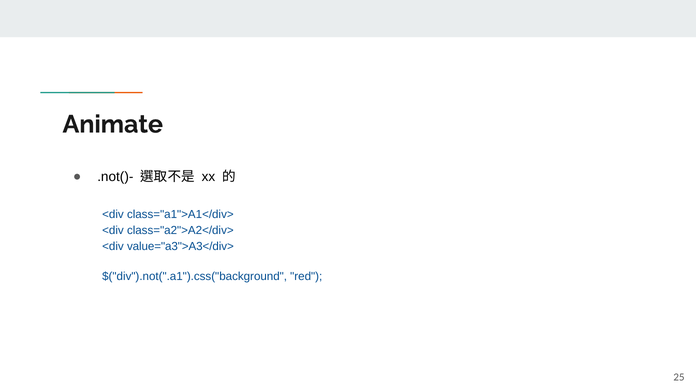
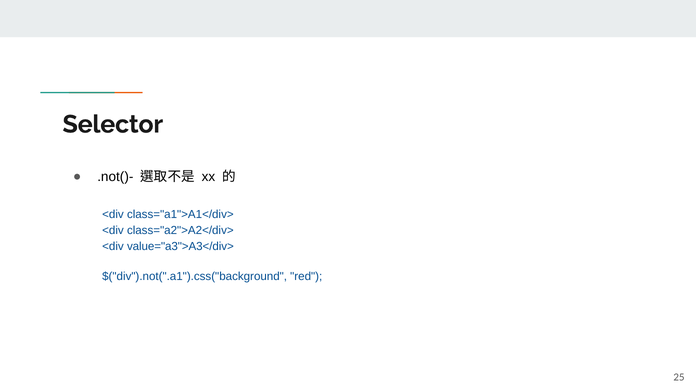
Animate: Animate -> Selector
